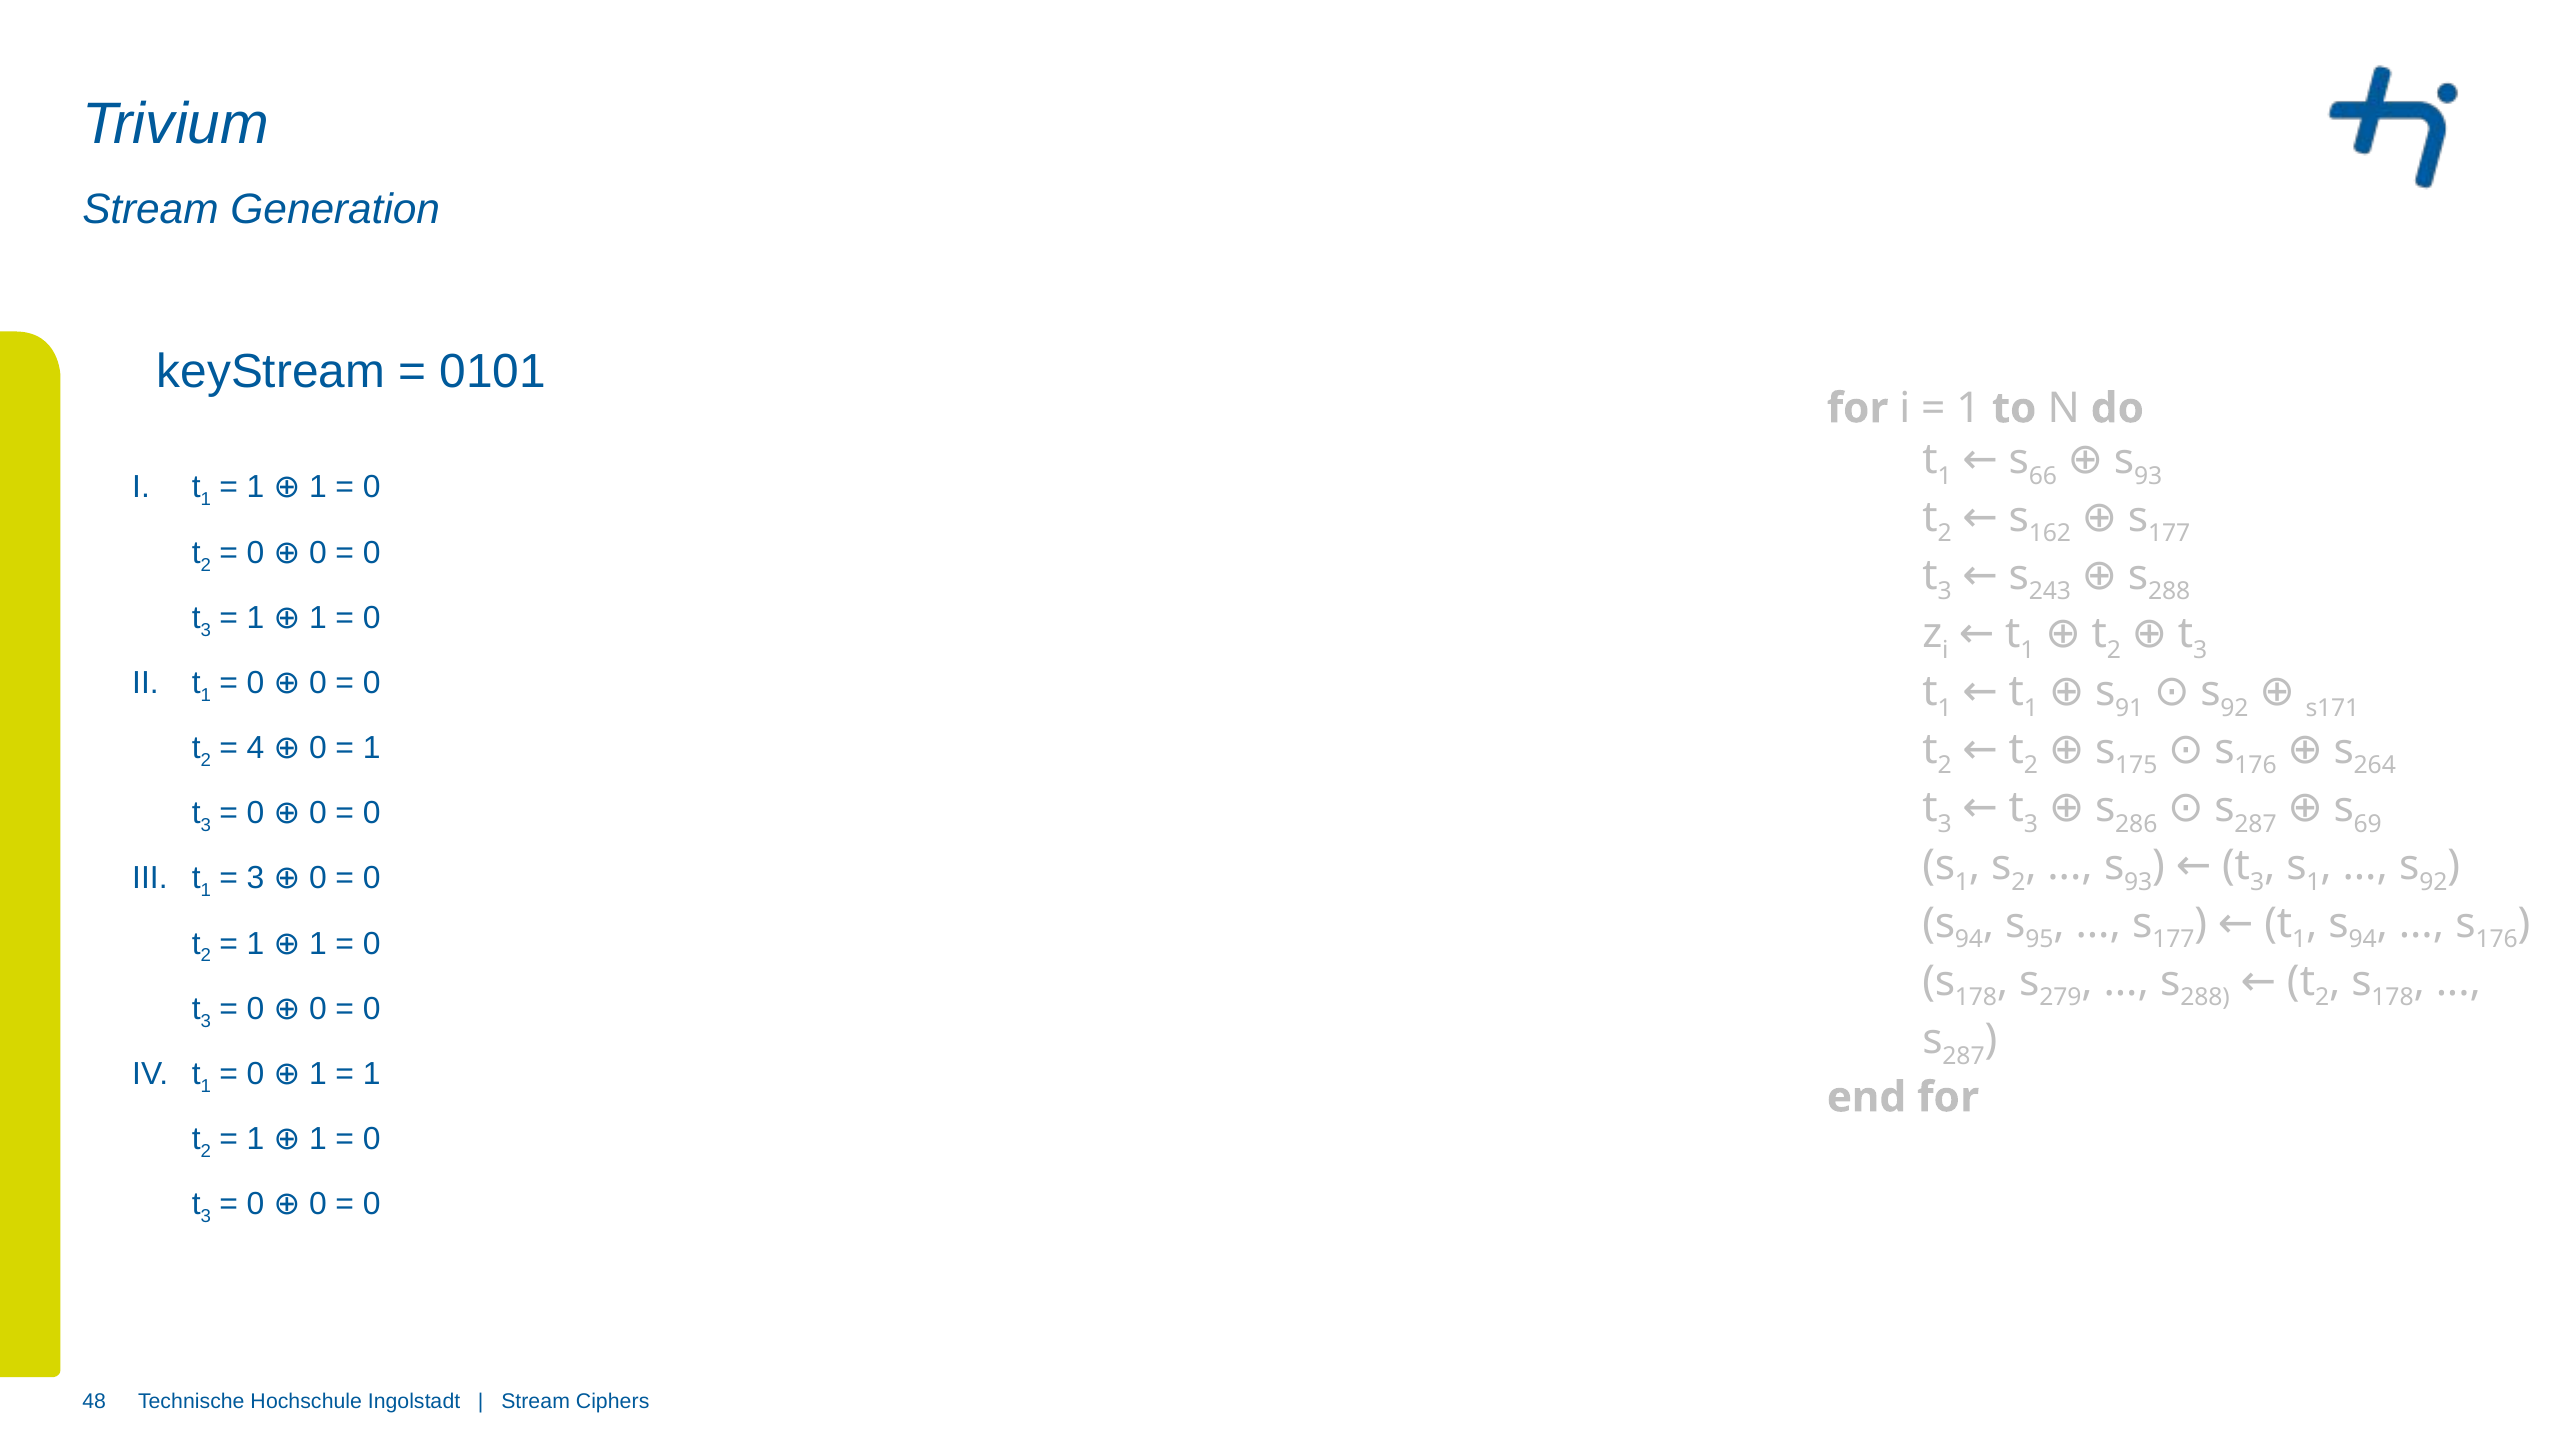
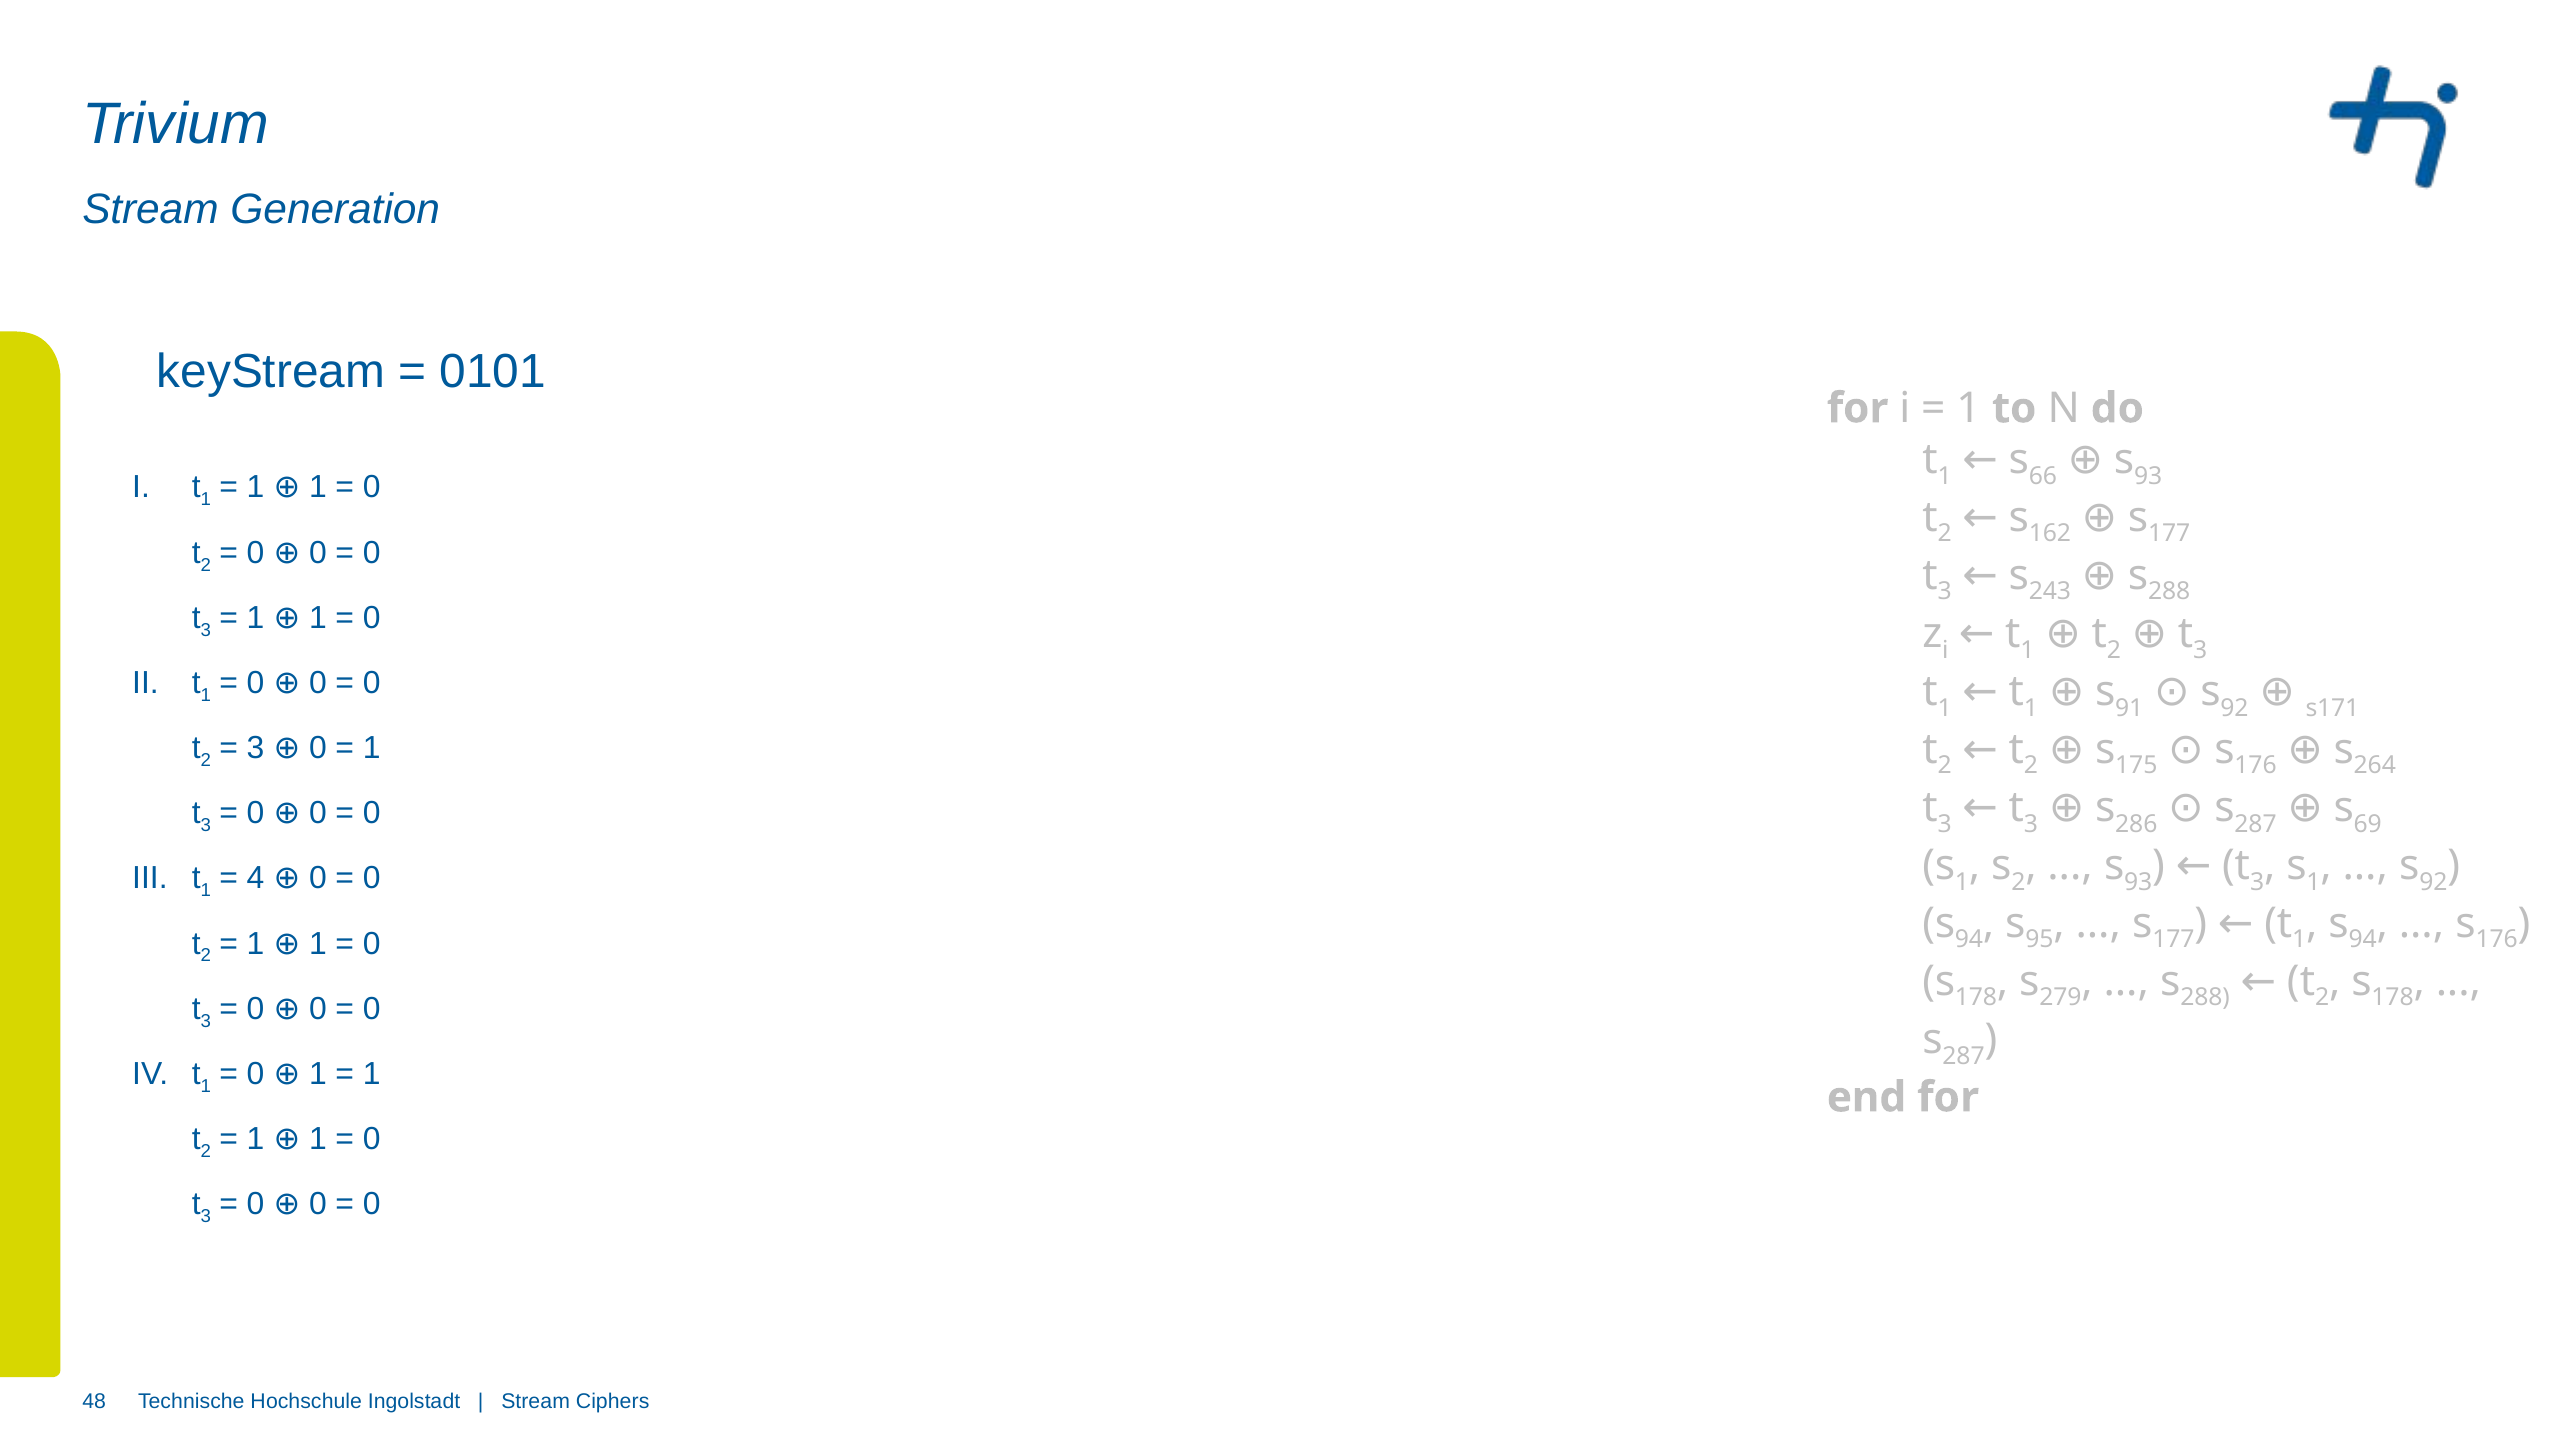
4 at (256, 748): 4 -> 3
3 at (256, 878): 3 -> 4
